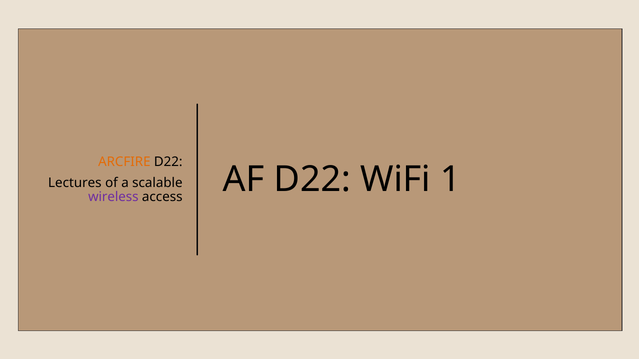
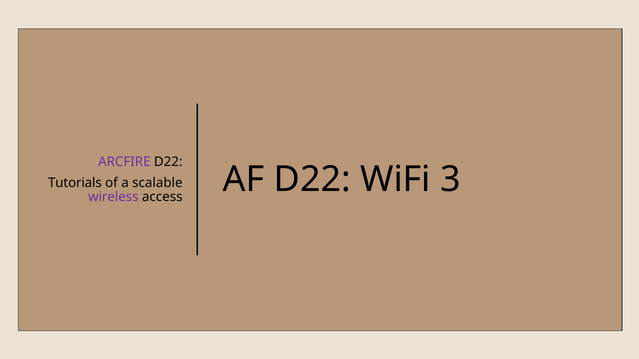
ARCFIRE colour: orange -> purple
Lectures: Lectures -> Tutorials
1: 1 -> 3
